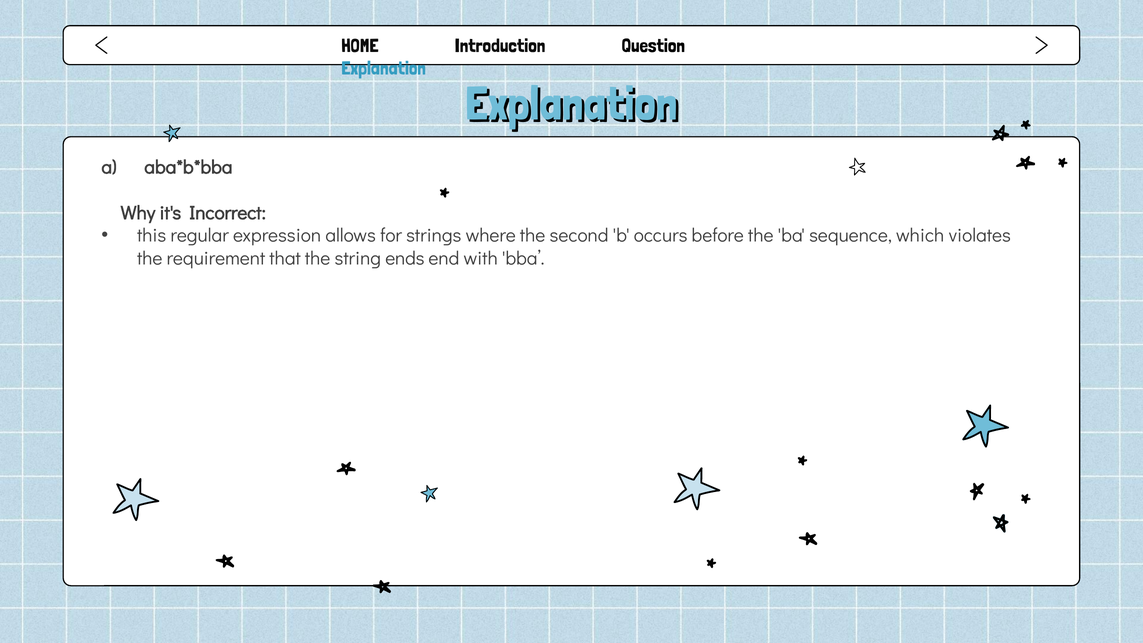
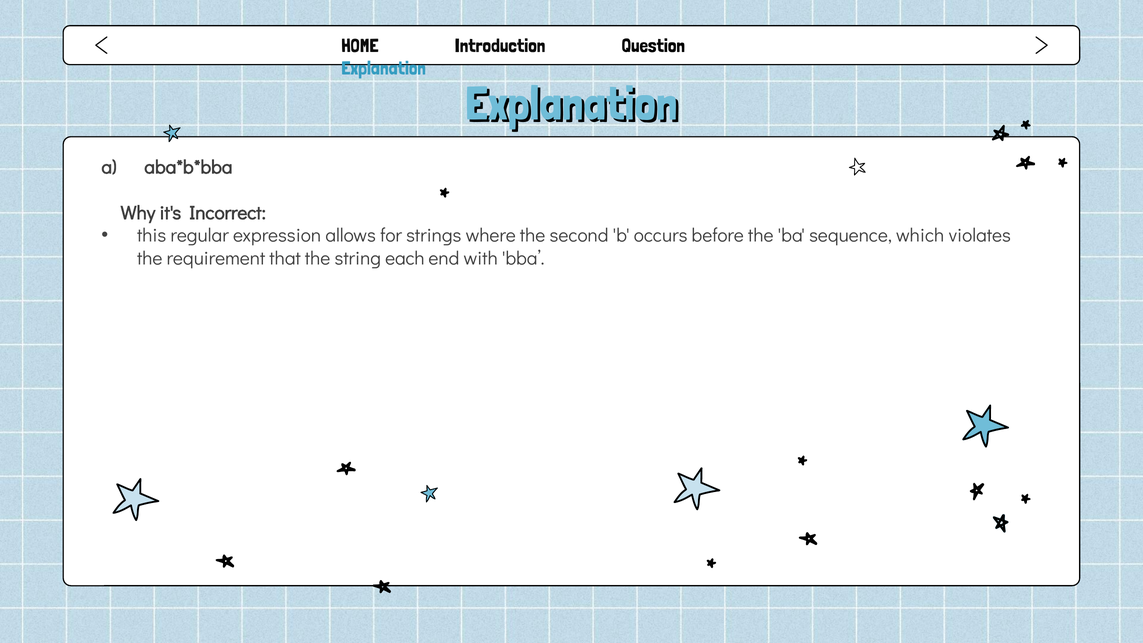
ends: ends -> each
